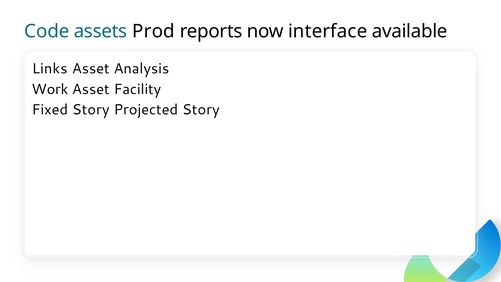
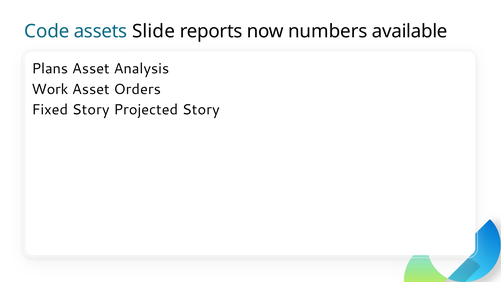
Prod: Prod -> Slide
interface: interface -> numbers
Links: Links -> Plans
Facility: Facility -> Orders
